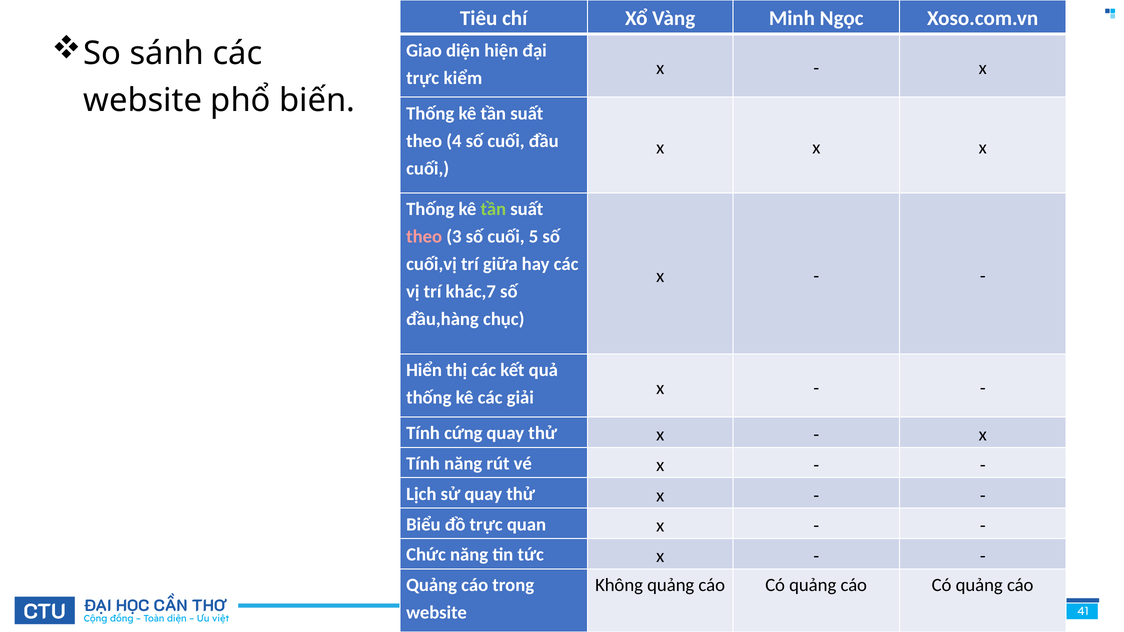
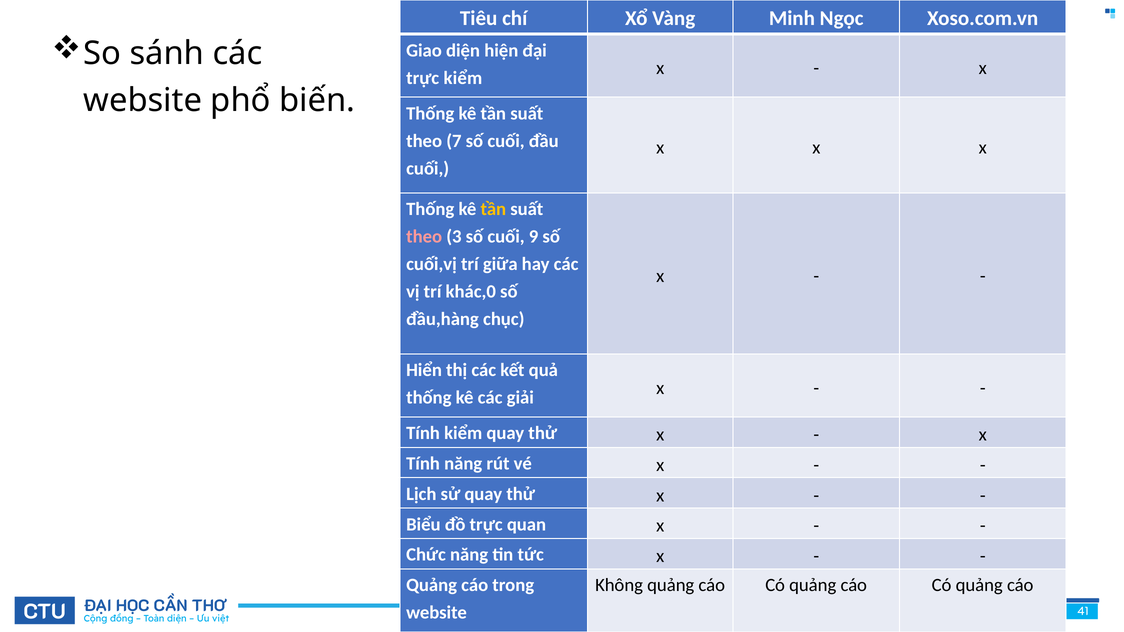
4: 4 -> 7
tần at (493, 209) colour: light green -> yellow
5: 5 -> 9
khác,7: khác,7 -> khác,0
Tính cứng: cứng -> kiểm
